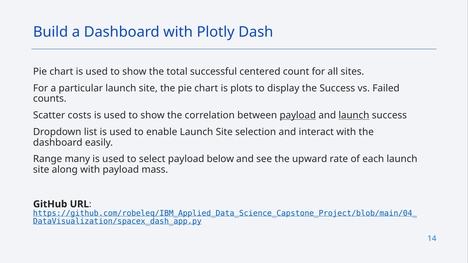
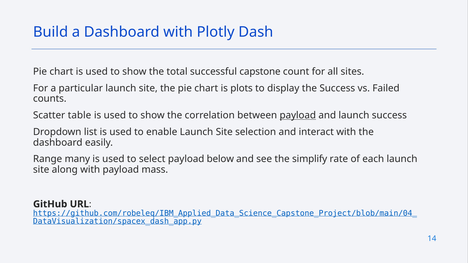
centered: centered -> capstone
costs: costs -> table
launch at (354, 115) underline: present -> none
upward: upward -> simplify
